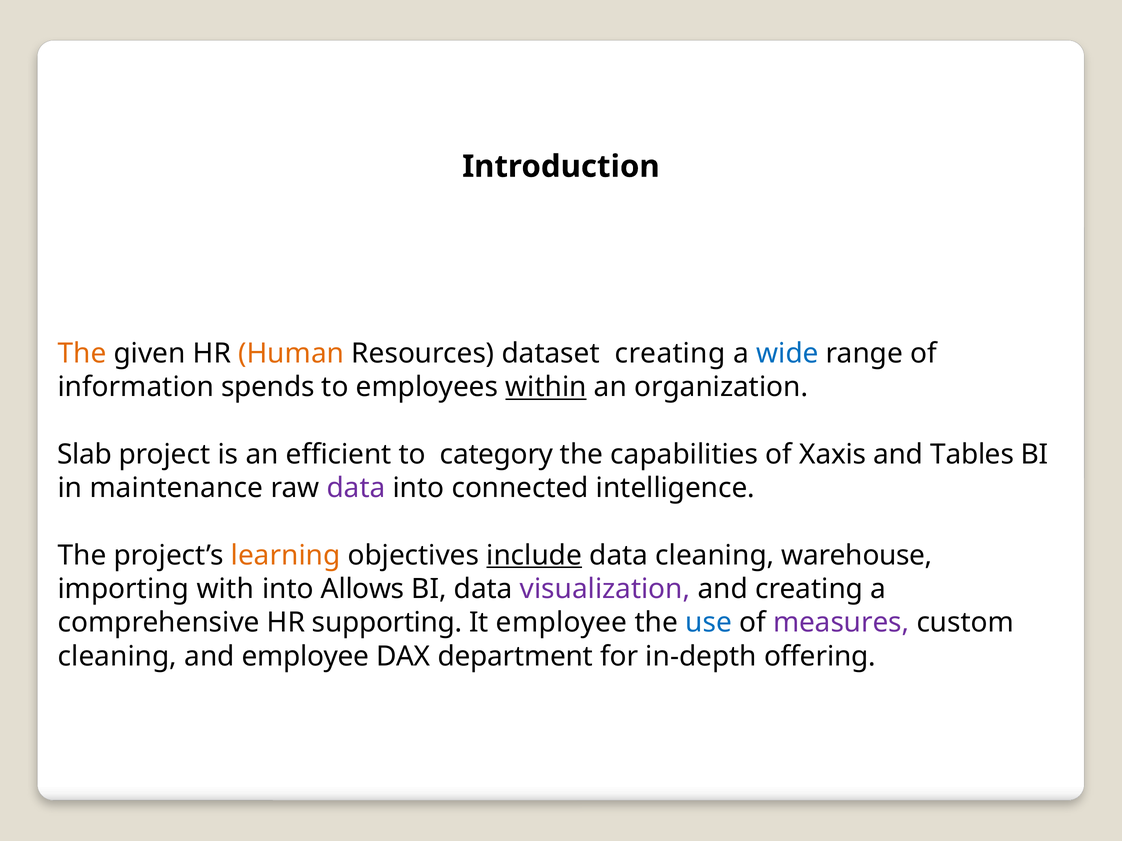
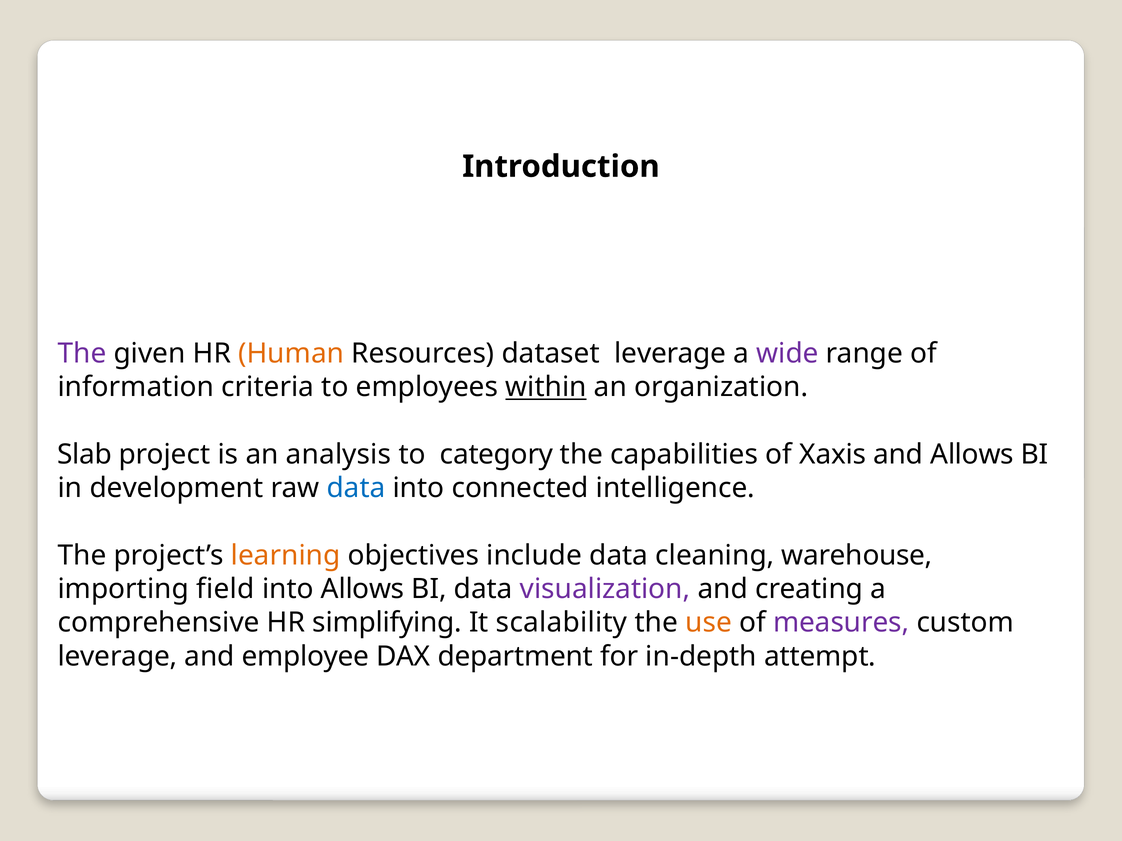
The at (82, 354) colour: orange -> purple
dataset creating: creating -> leverage
wide colour: blue -> purple
spends: spends -> criteria
efficient: efficient -> analysis
and Tables: Tables -> Allows
maintenance: maintenance -> development
data at (356, 488) colour: purple -> blue
include underline: present -> none
with: with -> field
supporting: supporting -> simplifying
It employee: employee -> scalability
use colour: blue -> orange
cleaning at (117, 657): cleaning -> leverage
offering: offering -> attempt
